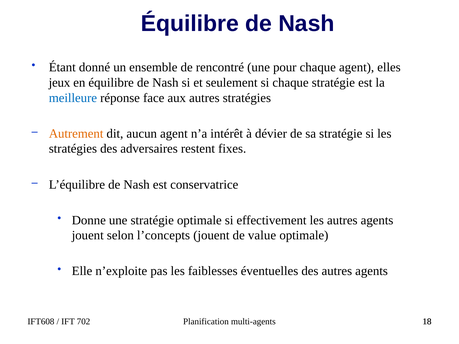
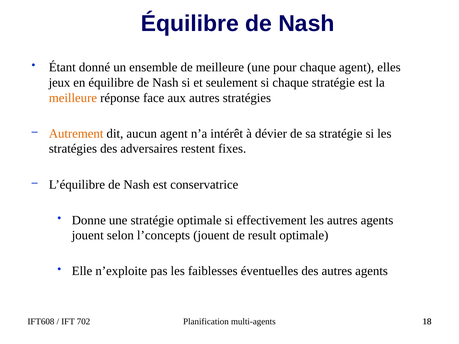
de rencontré: rencontré -> meilleure
meilleure at (73, 98) colour: blue -> orange
value: value -> result
